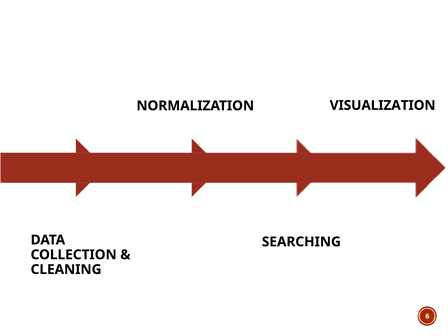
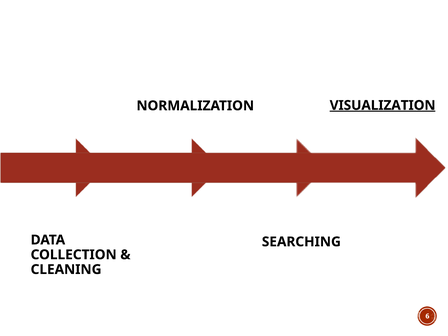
VISUALIZATION underline: none -> present
